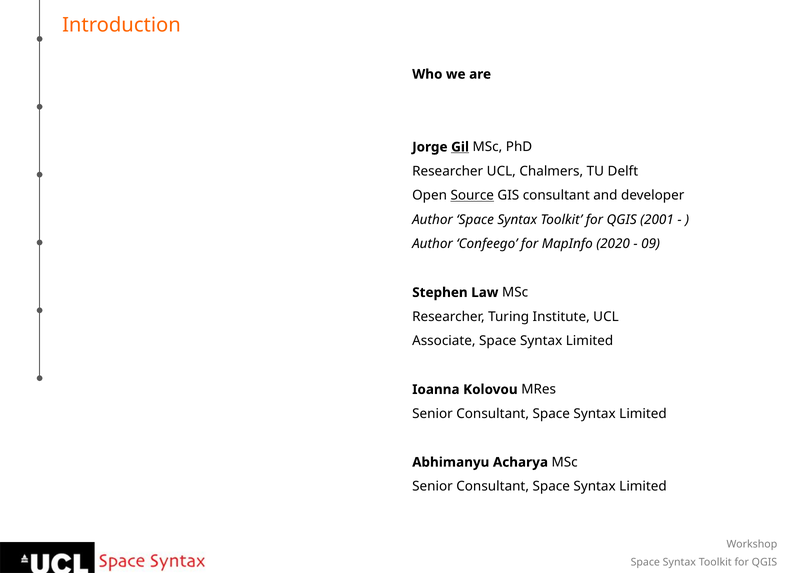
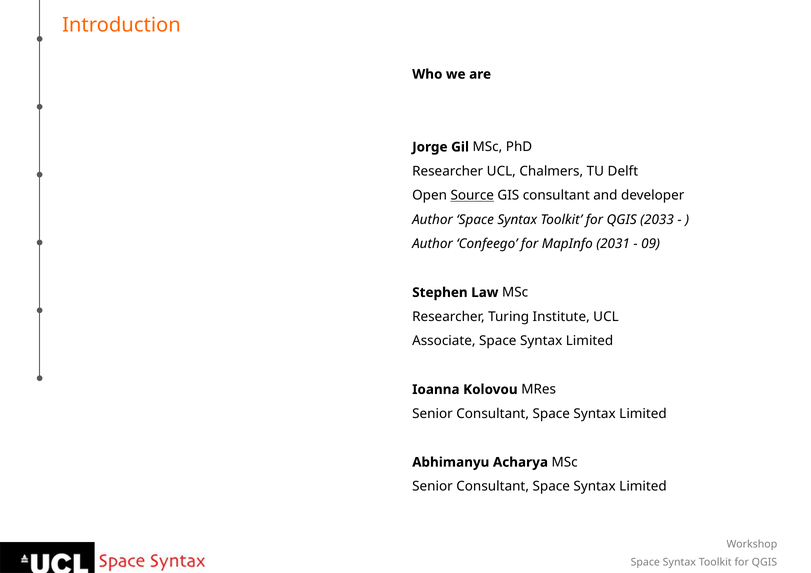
Gil underline: present -> none
2001: 2001 -> 2033
2020: 2020 -> 2031
